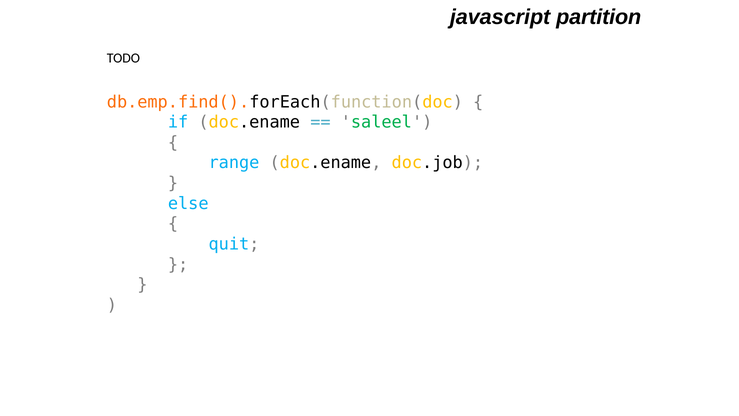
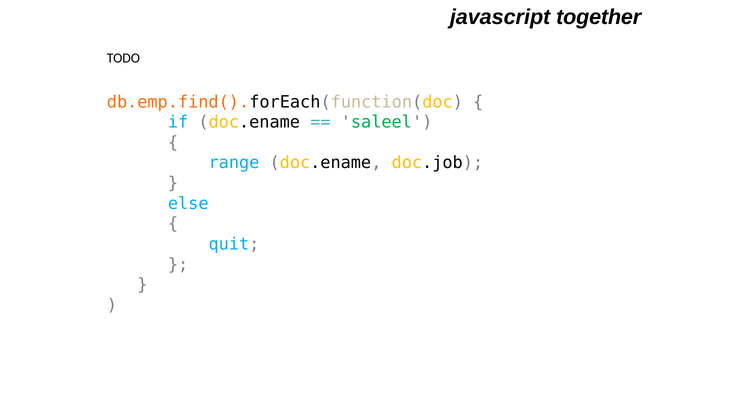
partition: partition -> together
